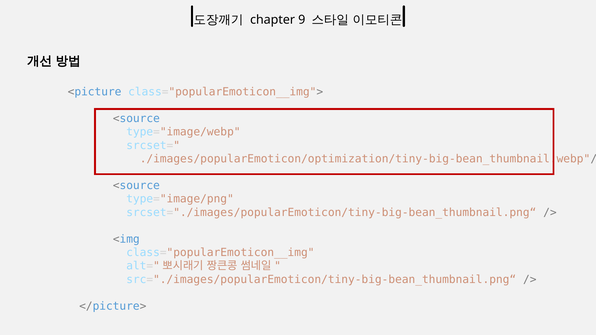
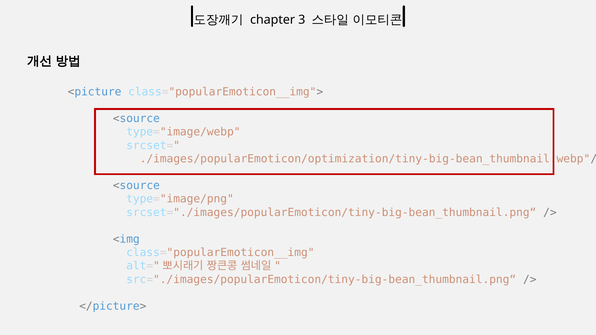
9: 9 -> 3
